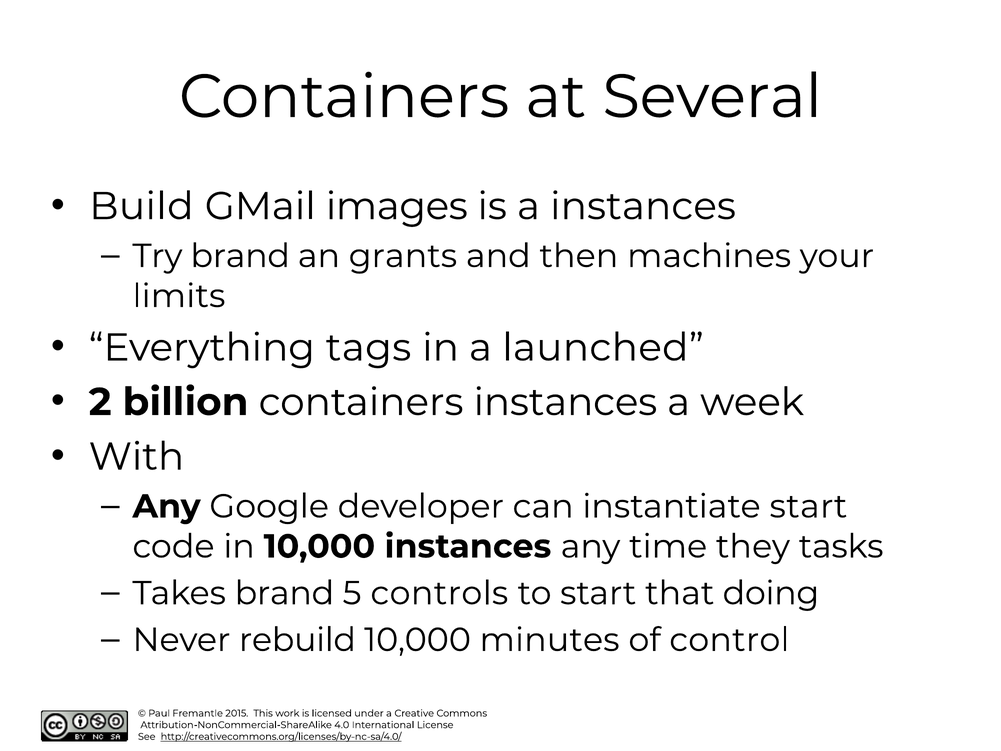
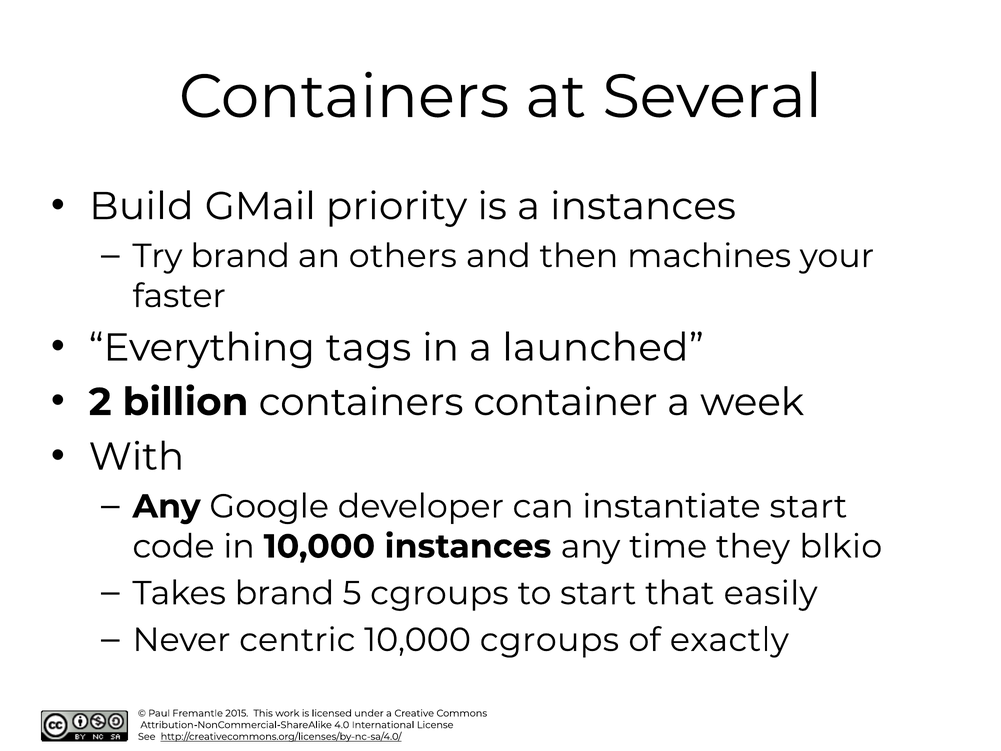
images: images -> priority
grants: grants -> others
limits: limits -> faster
containers instances: instances -> container
tasks: tasks -> blkio
5 controls: controls -> cgroups
doing: doing -> easily
rebuild: rebuild -> centric
10,000 minutes: minutes -> cgroups
control: control -> exactly
